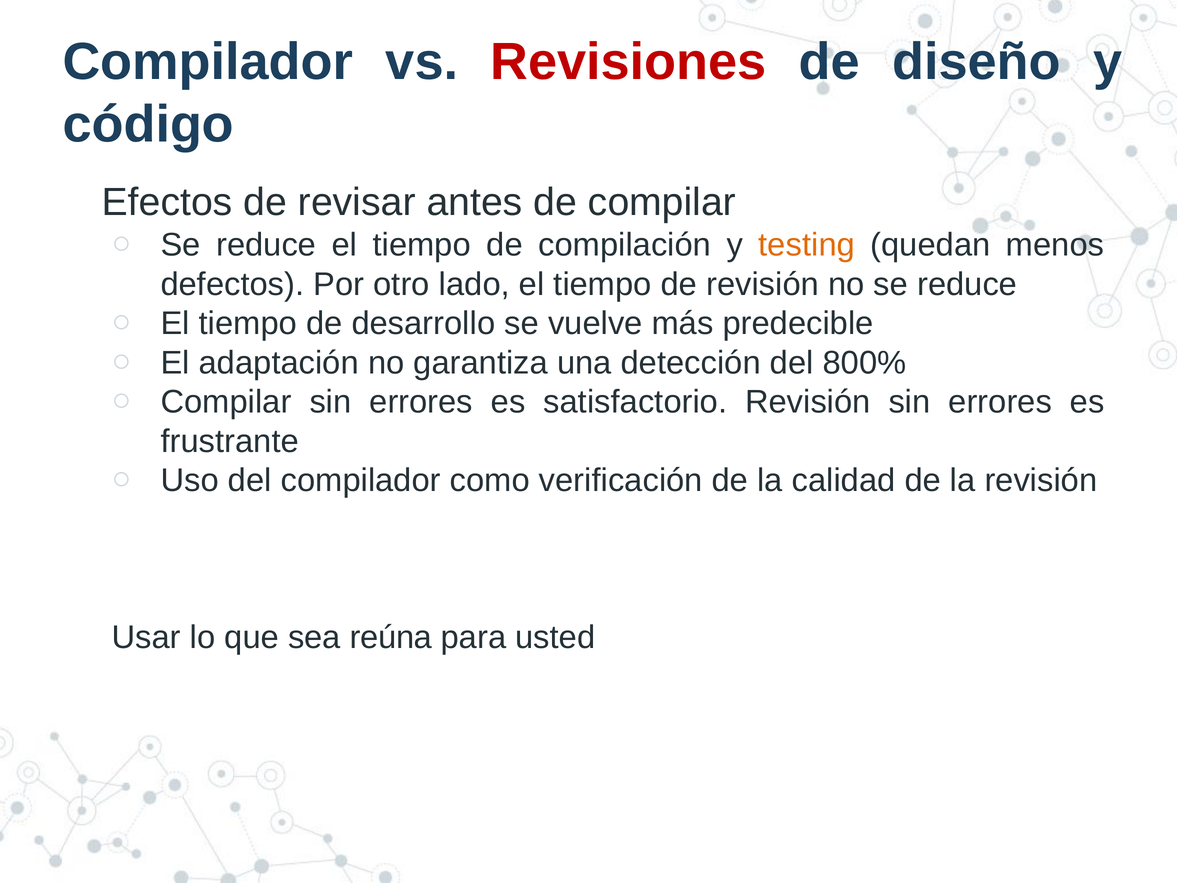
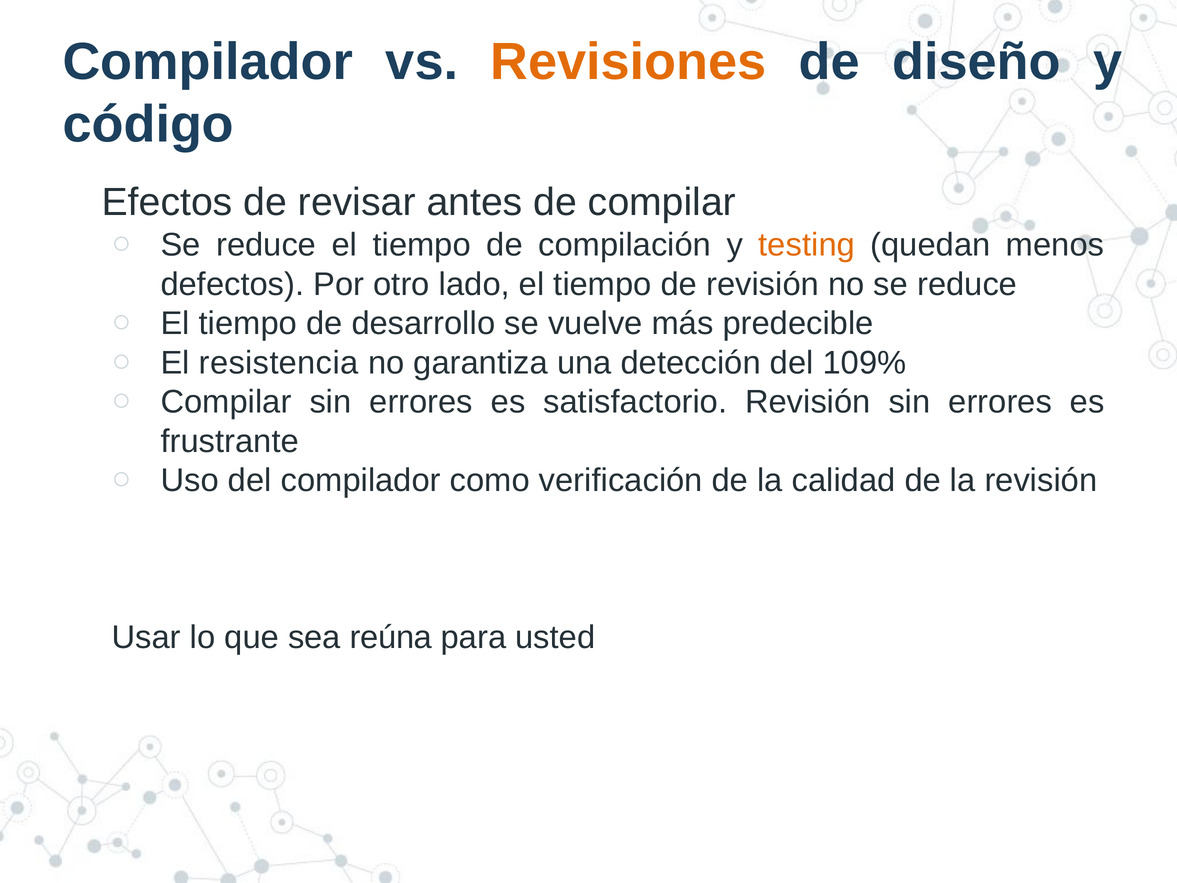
Revisiones colour: red -> orange
adaptación: adaptación -> resistencia
800%: 800% -> 109%
